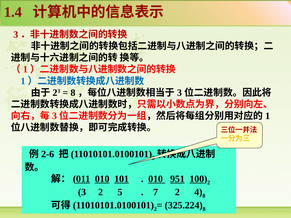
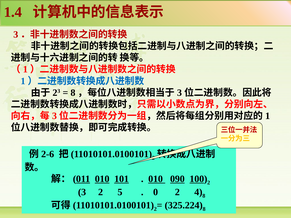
951: 951 -> 090
7: 7 -> 0
